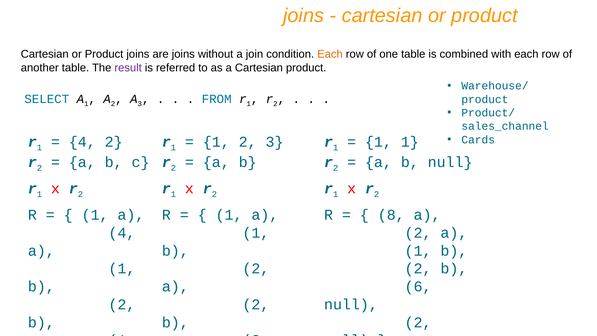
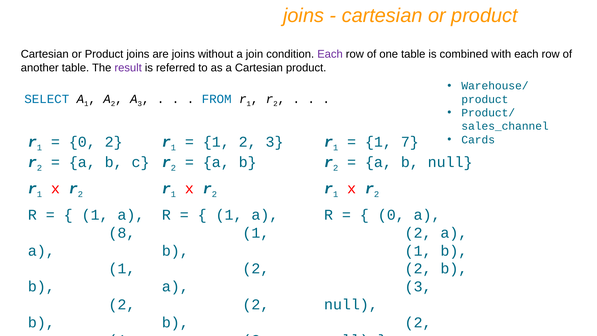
Each at (330, 54) colour: orange -> purple
4 at (82, 142): 4 -> 0
1 1: 1 -> 7
8 at (391, 215): 8 -> 0
4 at (122, 233): 4 -> 8
6 at (418, 286): 6 -> 3
